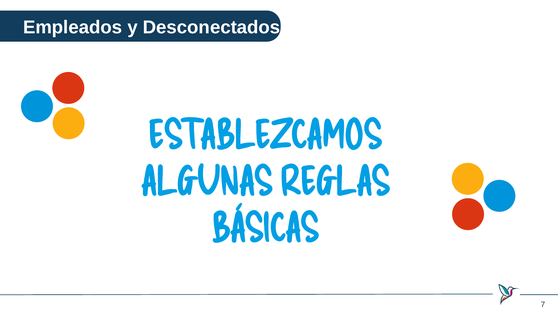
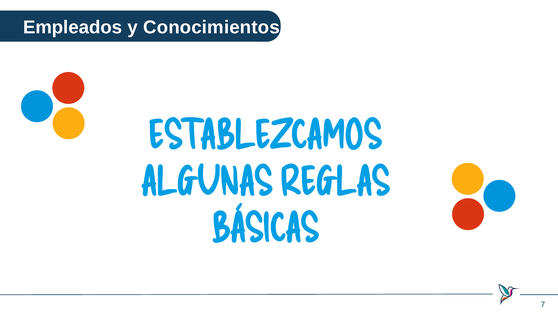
Desconectados: Desconectados -> Conocimientos
